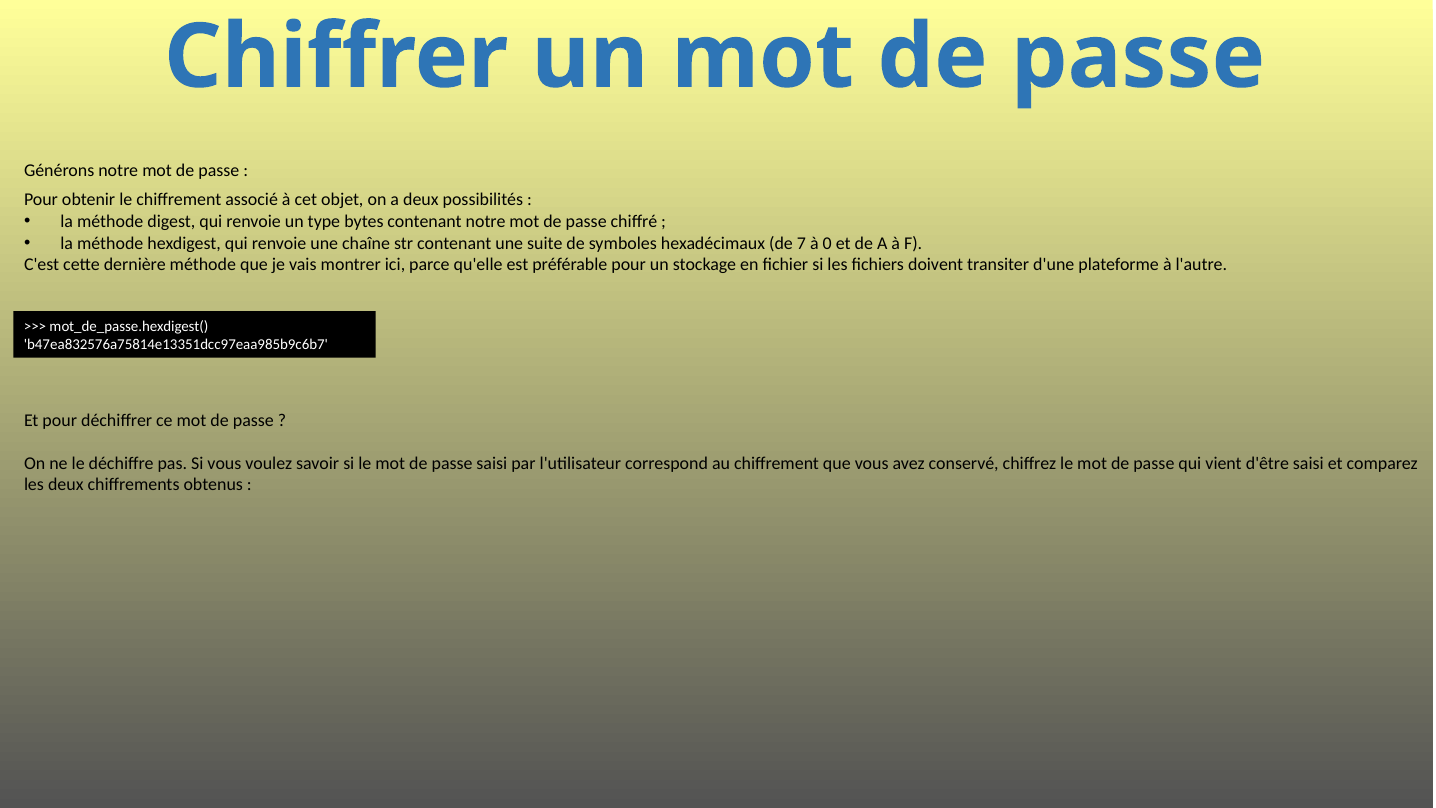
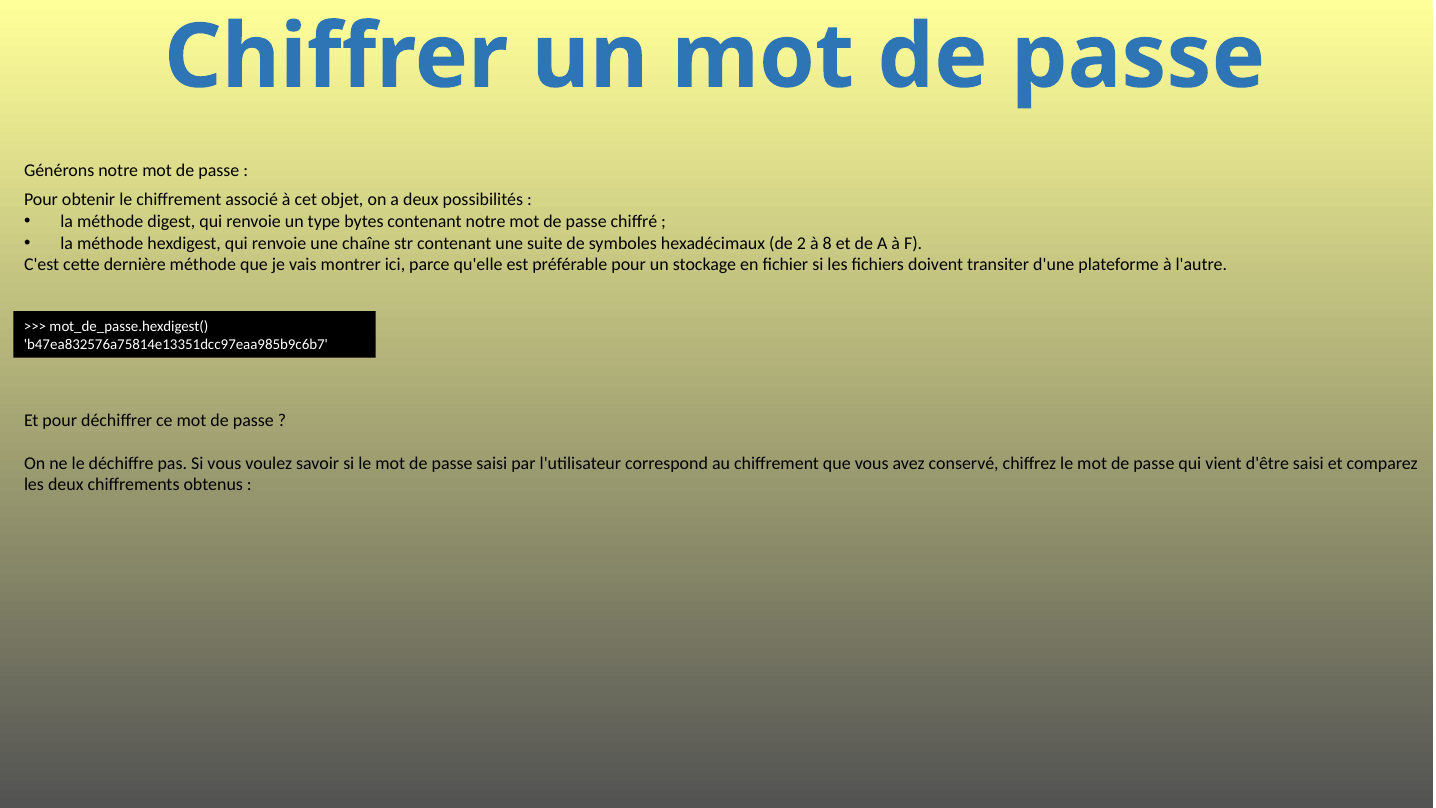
7: 7 -> 2
0: 0 -> 8
